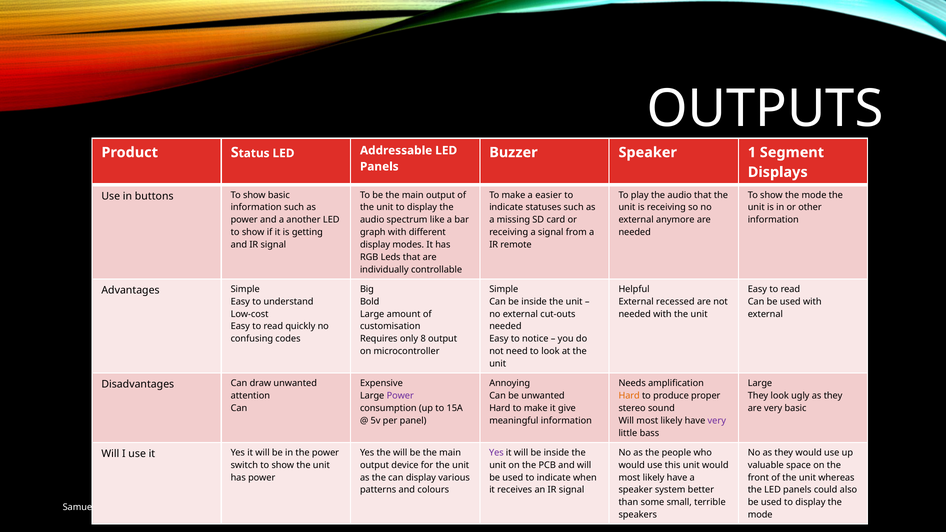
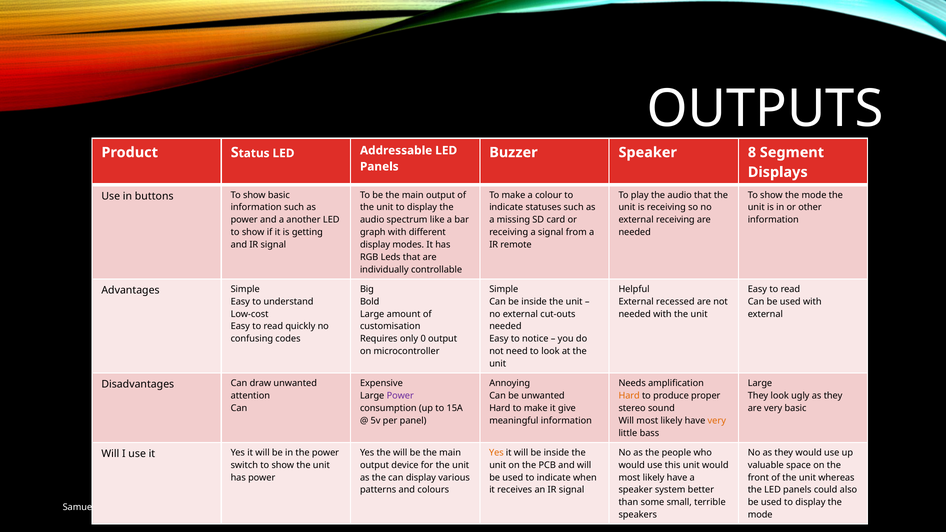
1: 1 -> 8
easier: easier -> colour
external anymore: anymore -> receiving
8: 8 -> 0
very at (717, 421) colour: purple -> orange
Yes at (496, 453) colour: purple -> orange
